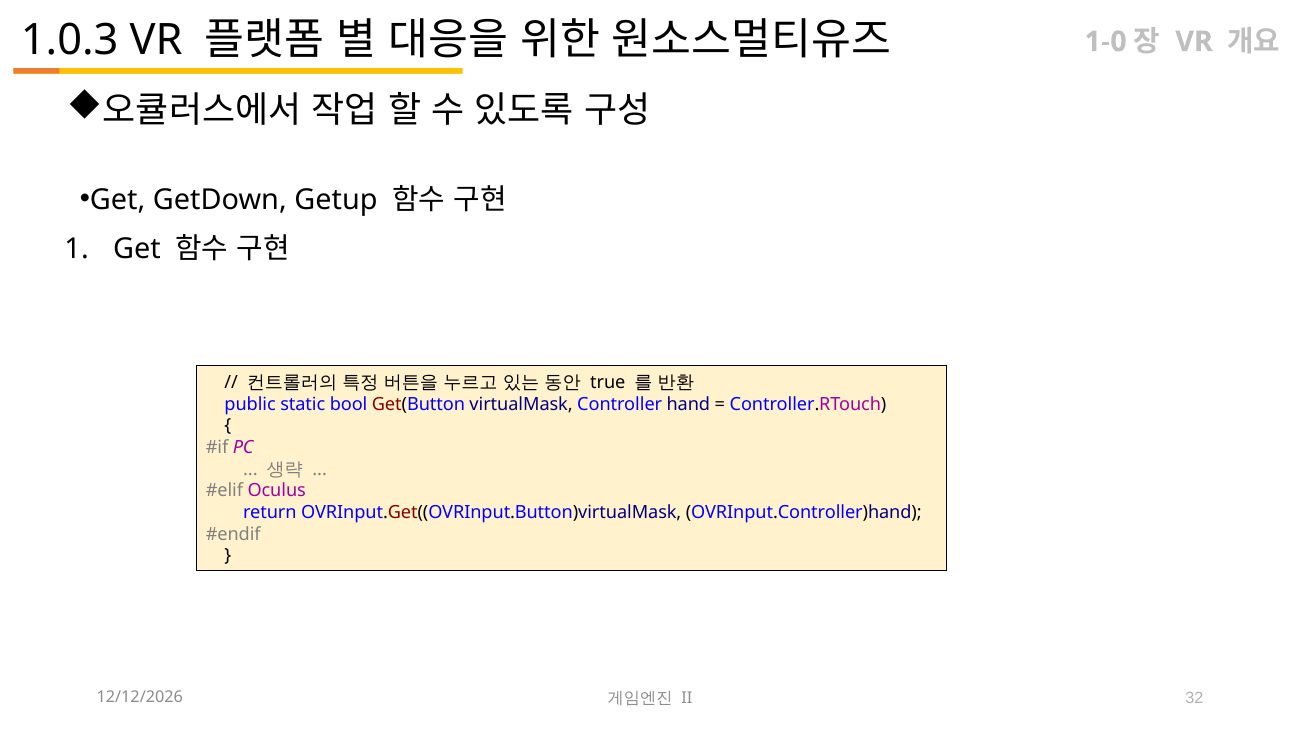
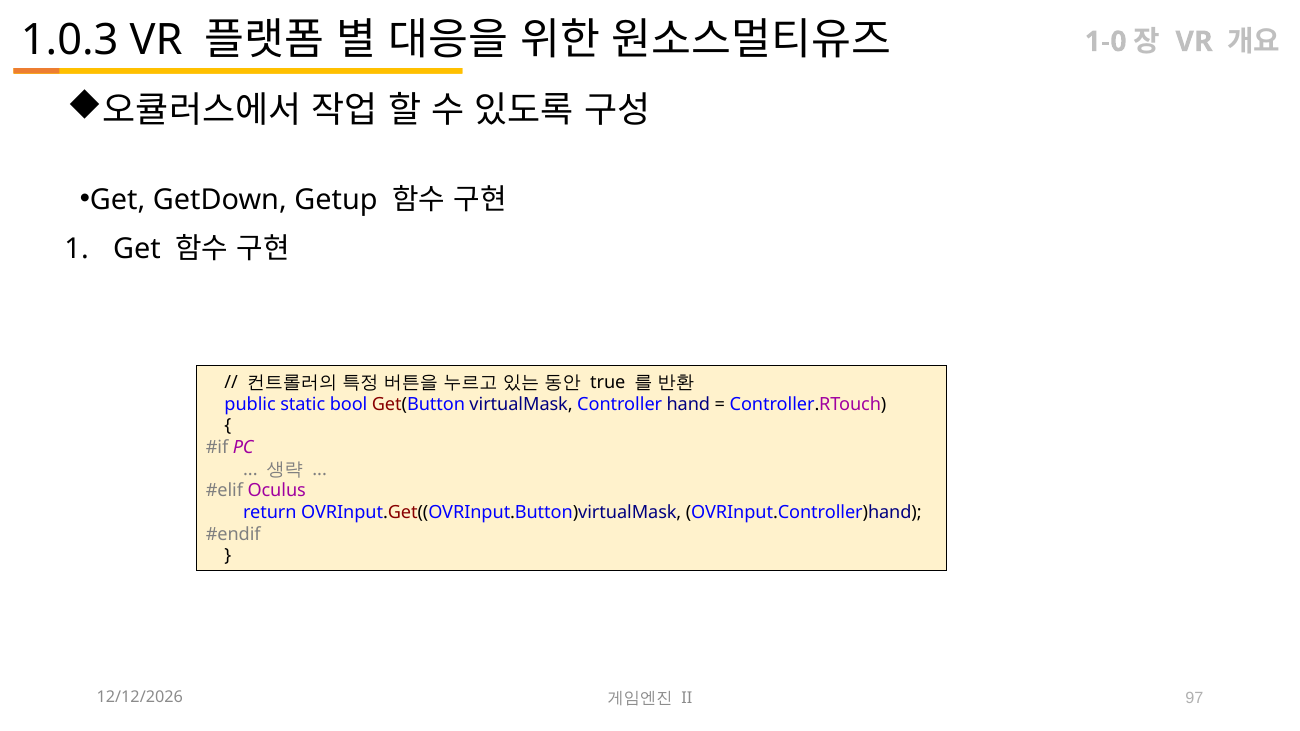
32: 32 -> 97
